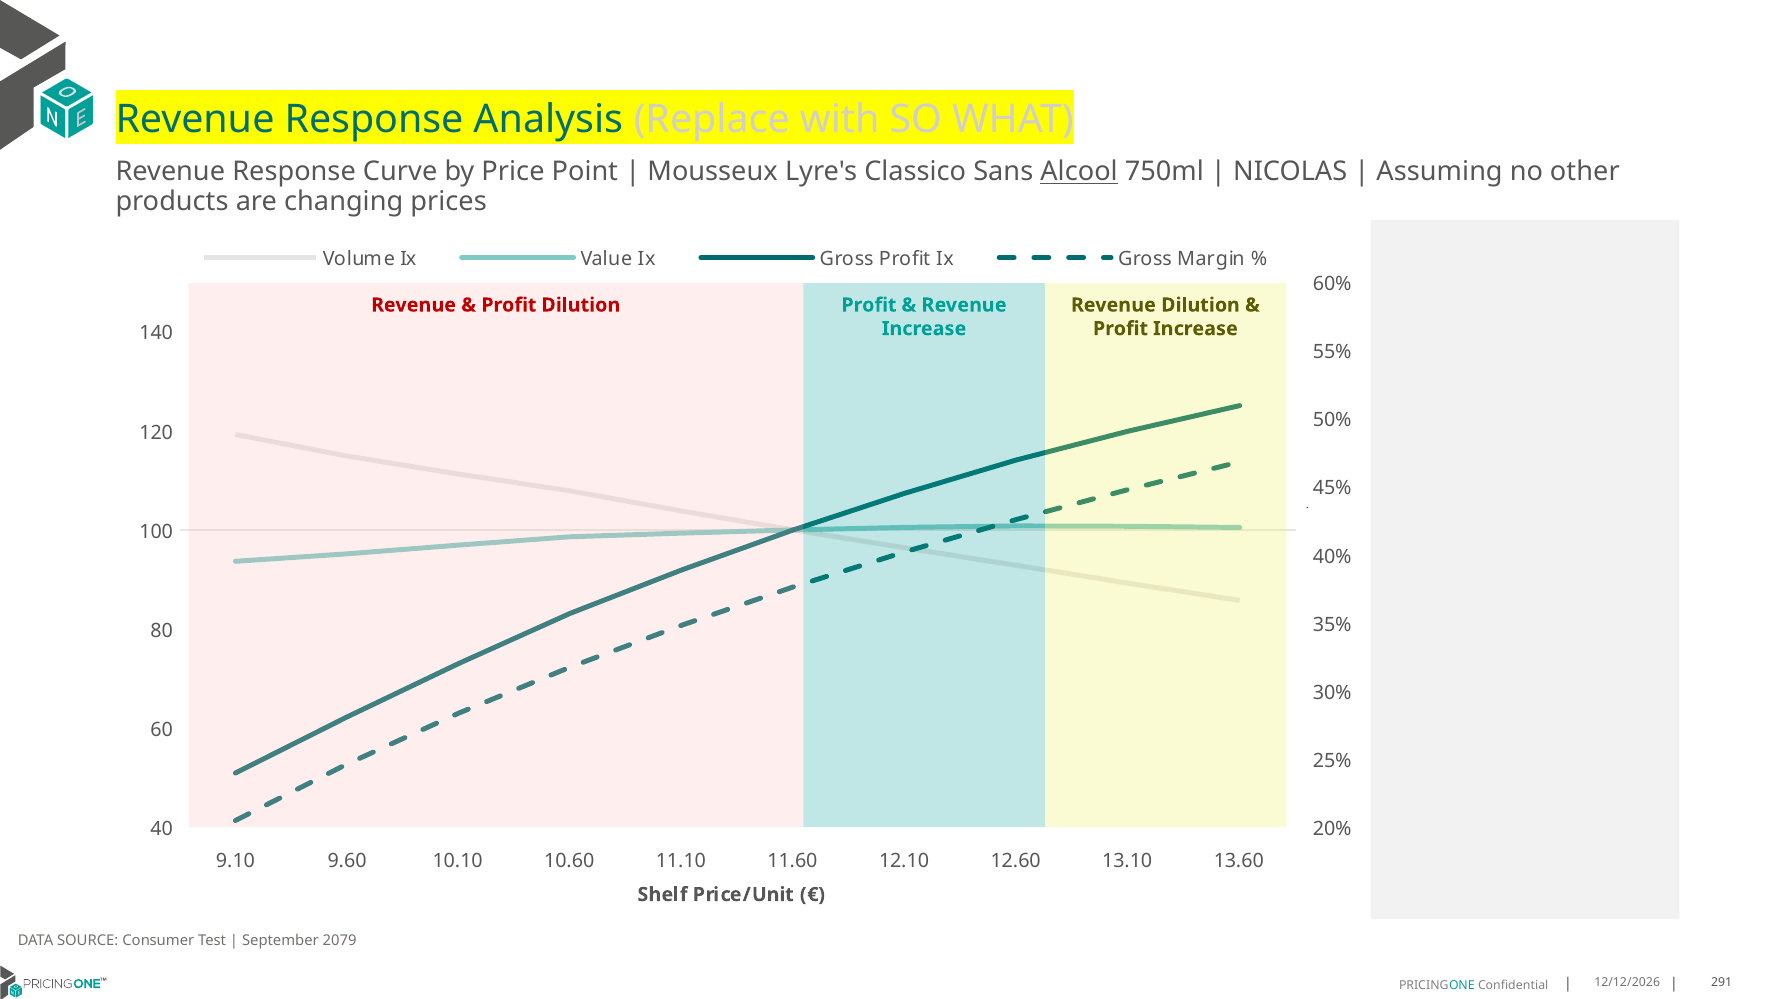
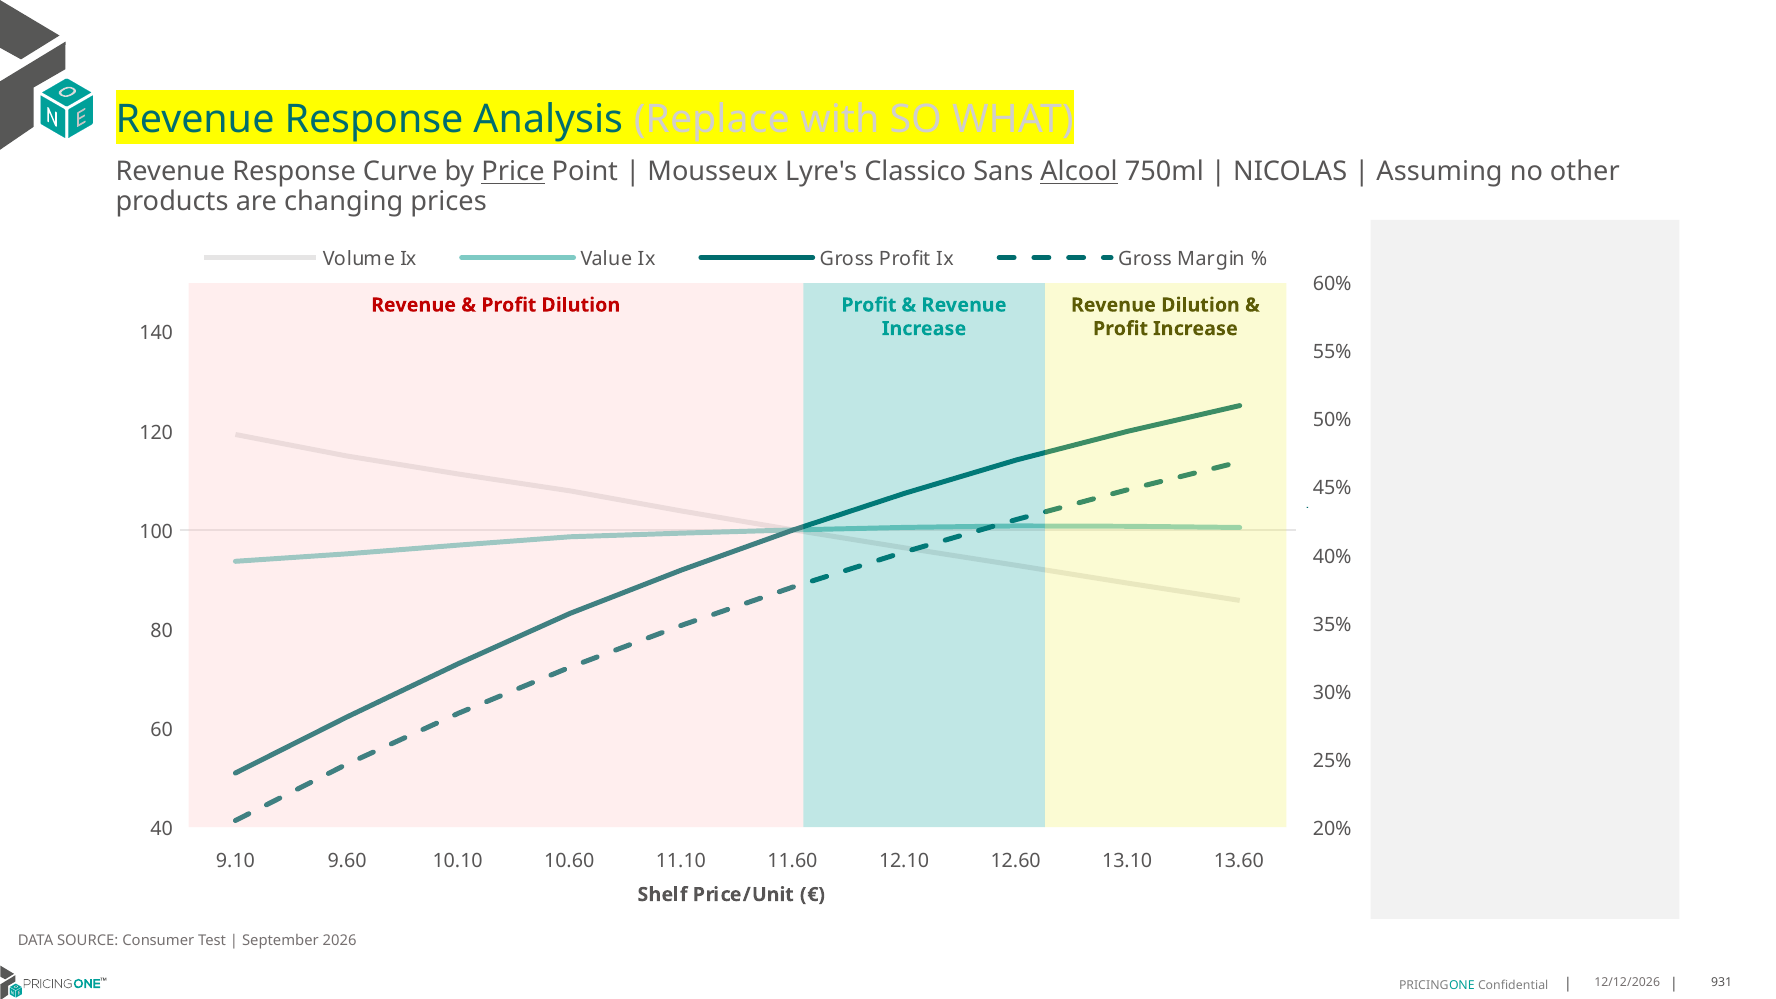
Price underline: none -> present
2079: 2079 -> 2026
291: 291 -> 931
